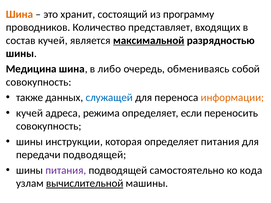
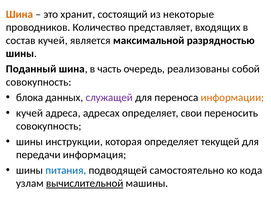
программу: программу -> некоторые
максимальной underline: present -> none
Медицина: Медицина -> Поданный
либо: либо -> часть
обмениваясь: обмениваясь -> реализованы
также: также -> блока
служащей colour: blue -> purple
режима: режима -> адресах
если: если -> свои
определяет питания: питания -> текущей
передачи подводящей: подводящей -> информация
питания at (66, 170) colour: purple -> blue
